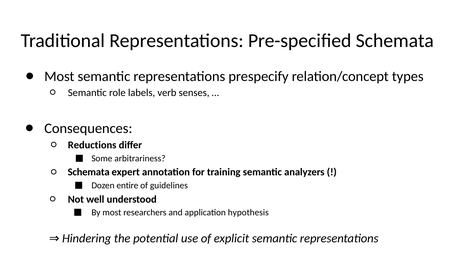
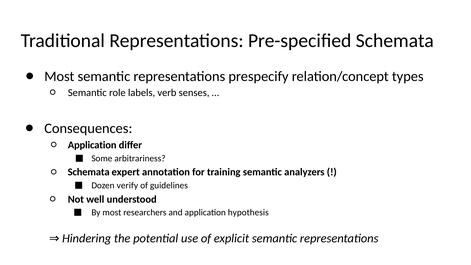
Reductions at (92, 145): Reductions -> Application
entire: entire -> verify
